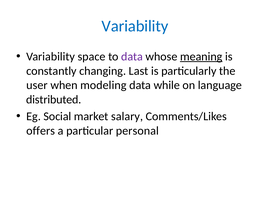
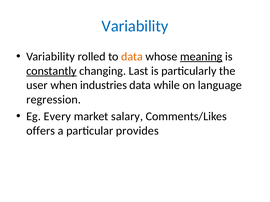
space: space -> rolled
data at (132, 57) colour: purple -> orange
constantly underline: none -> present
modeling: modeling -> industries
distributed: distributed -> regression
Social: Social -> Every
personal: personal -> provides
